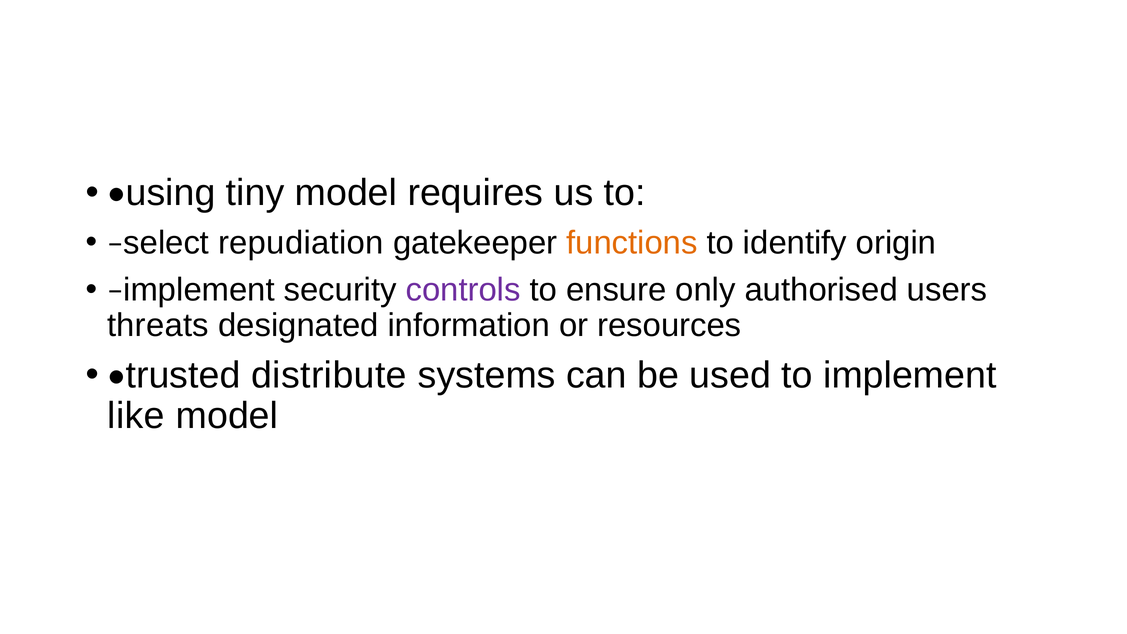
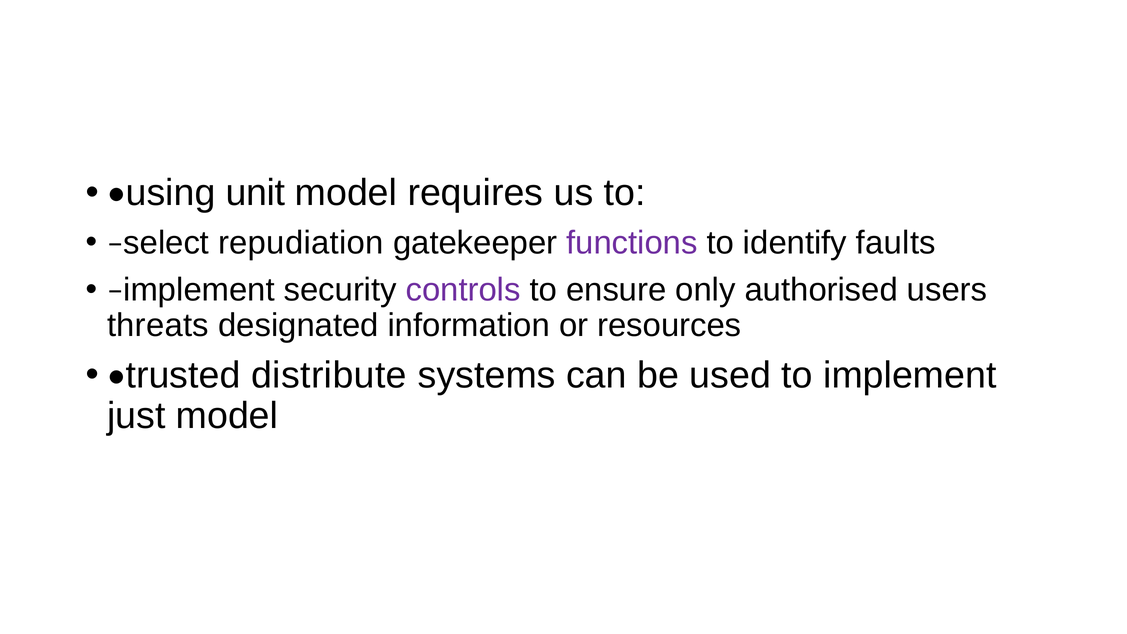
tiny: tiny -> unit
functions colour: orange -> purple
origin: origin -> faults
like: like -> just
